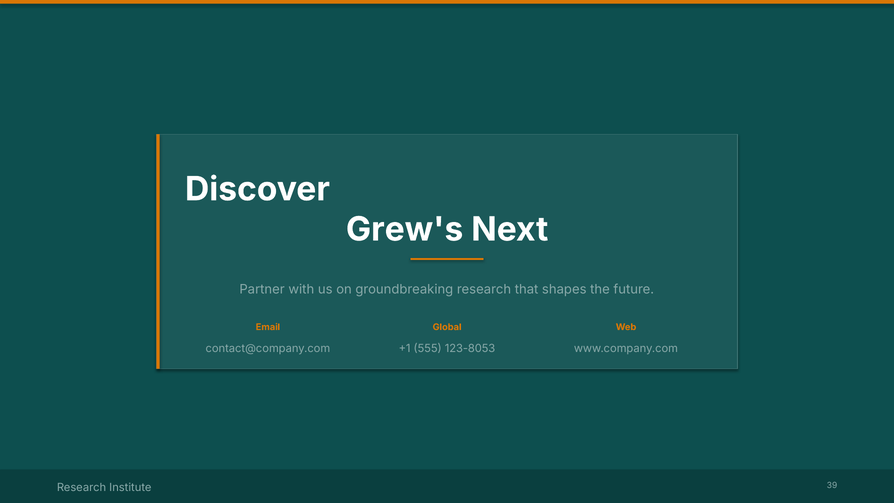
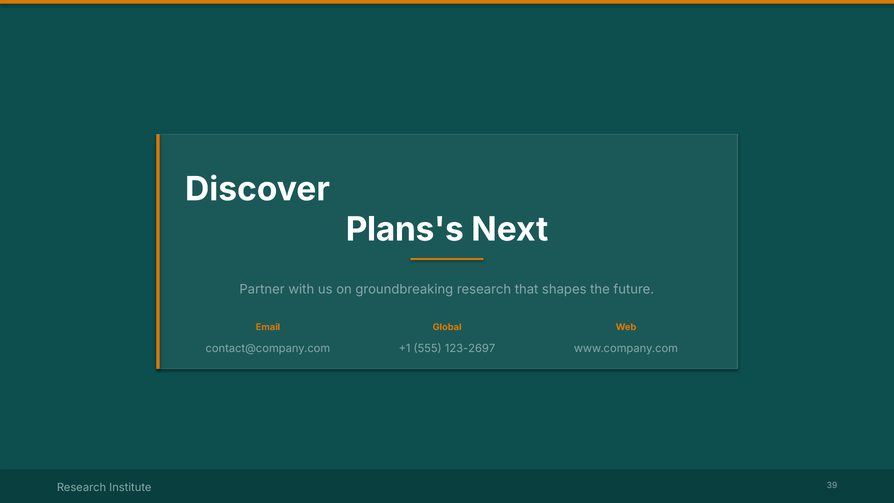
Grew's: Grew's -> Plans's
123-8053: 123-8053 -> 123-2697
